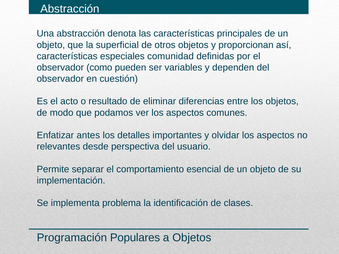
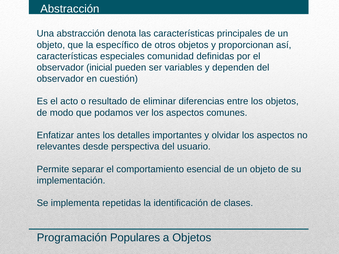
superficial: superficial -> específico
como: como -> inicial
problema: problema -> repetidas
